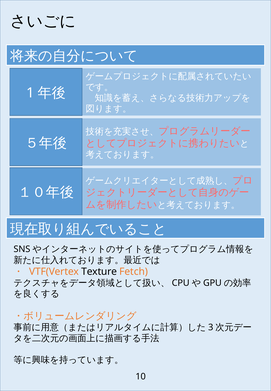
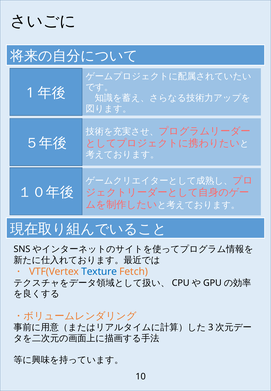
Texture colour: black -> blue
